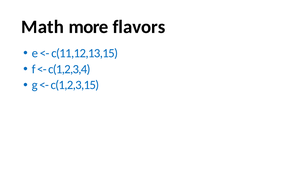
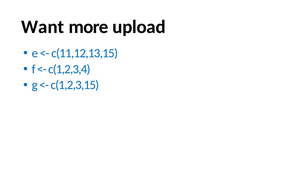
Math: Math -> Want
flavors: flavors -> upload
